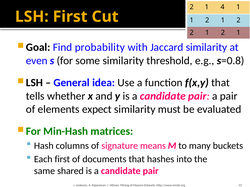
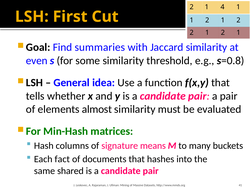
probability: probability -> summaries
expect: expect -> almost
Each first: first -> fact
